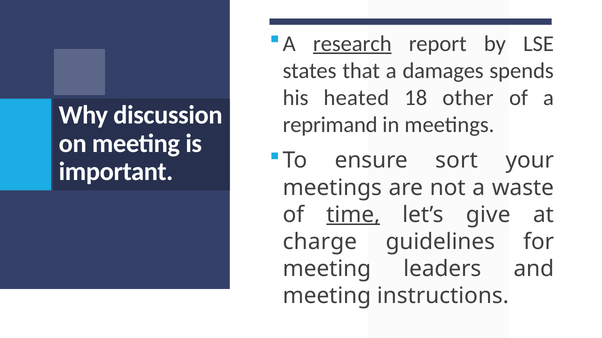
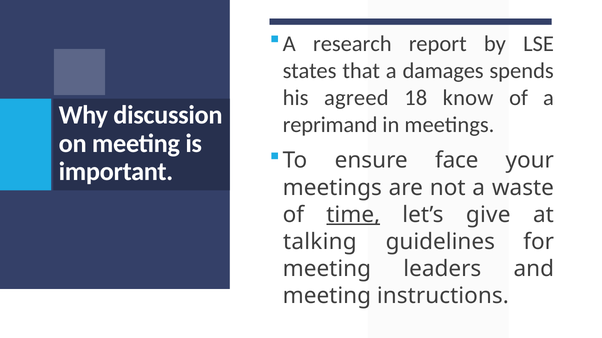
research underline: present -> none
heated: heated -> agreed
other: other -> know
sort: sort -> face
charge: charge -> talking
